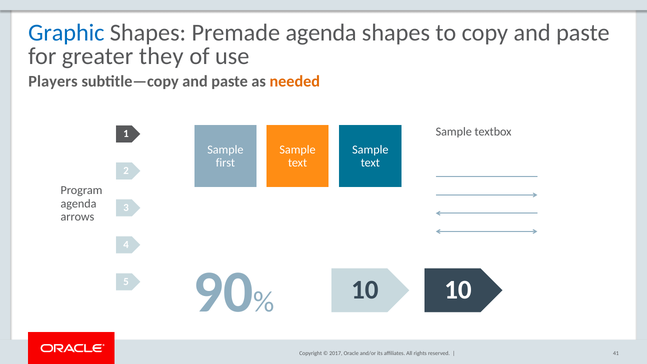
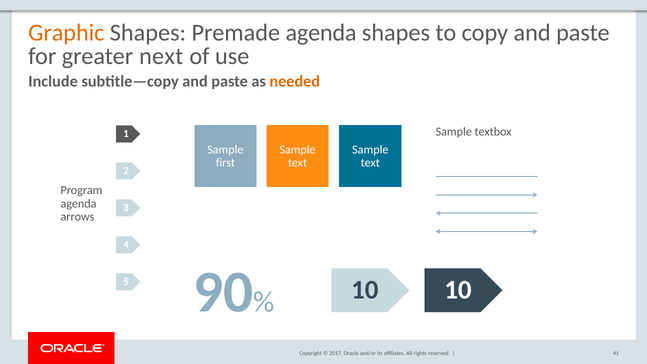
Graphic colour: blue -> orange
they: they -> next
Players: Players -> Include
